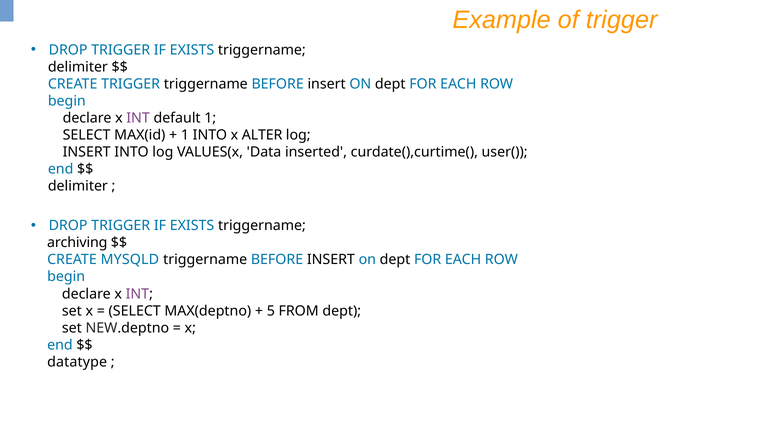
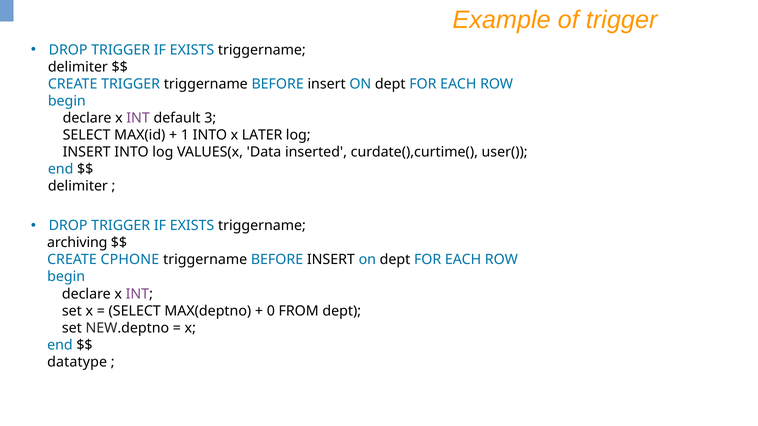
default 1: 1 -> 3
ALTER: ALTER -> LATER
MYSQLD: MYSQLD -> CPHONE
5: 5 -> 0
